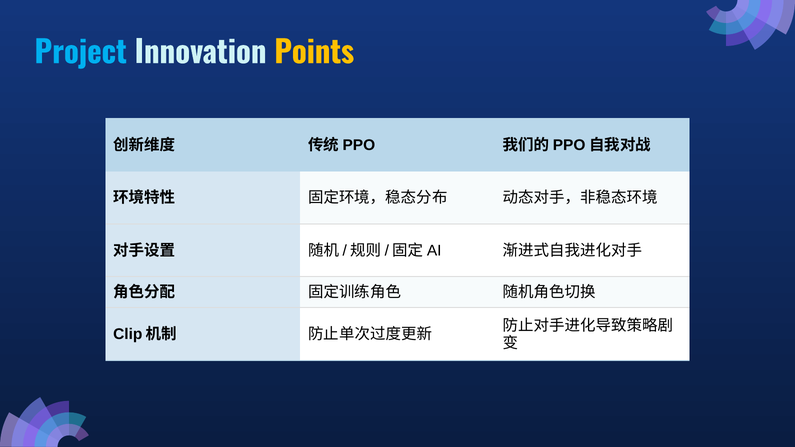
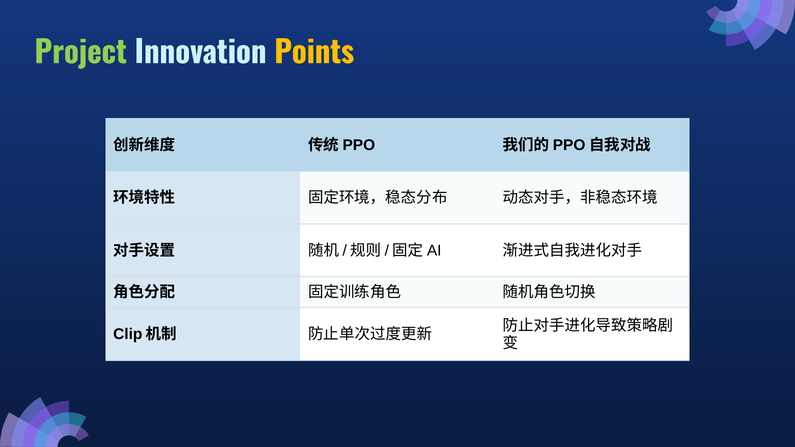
Project colour: light blue -> light green
